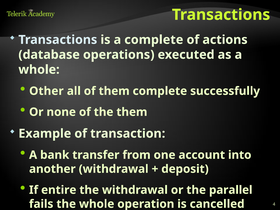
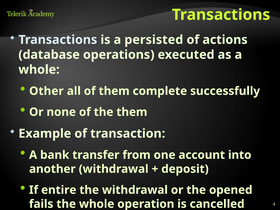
a complete: complete -> persisted
parallel: parallel -> opened
